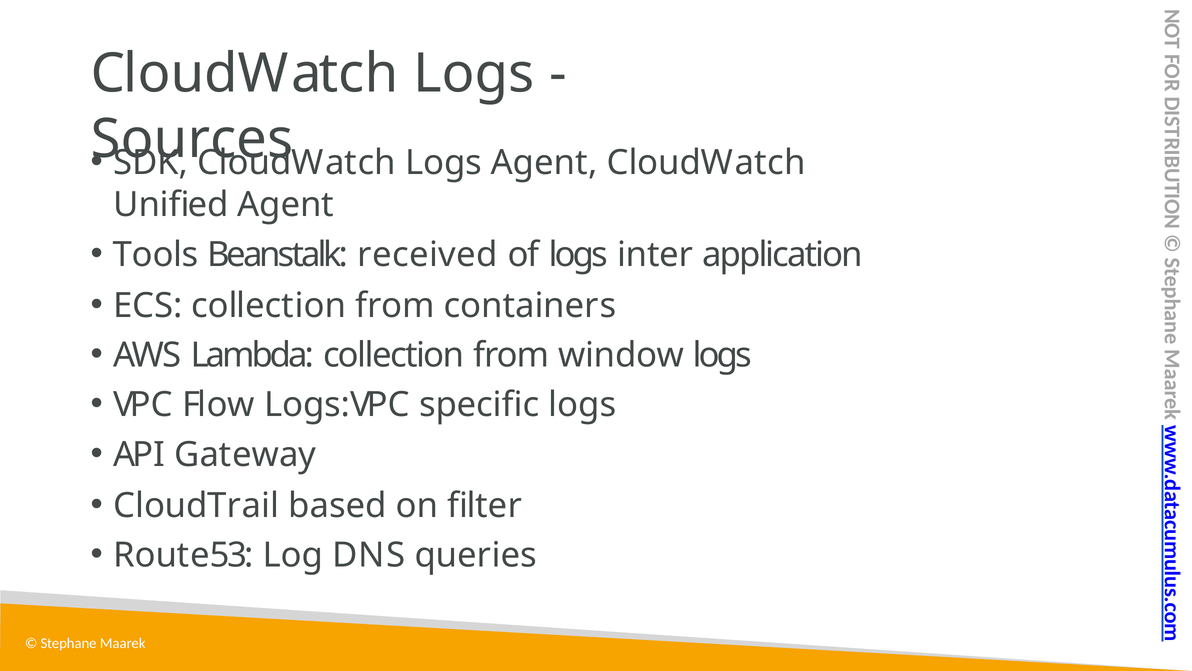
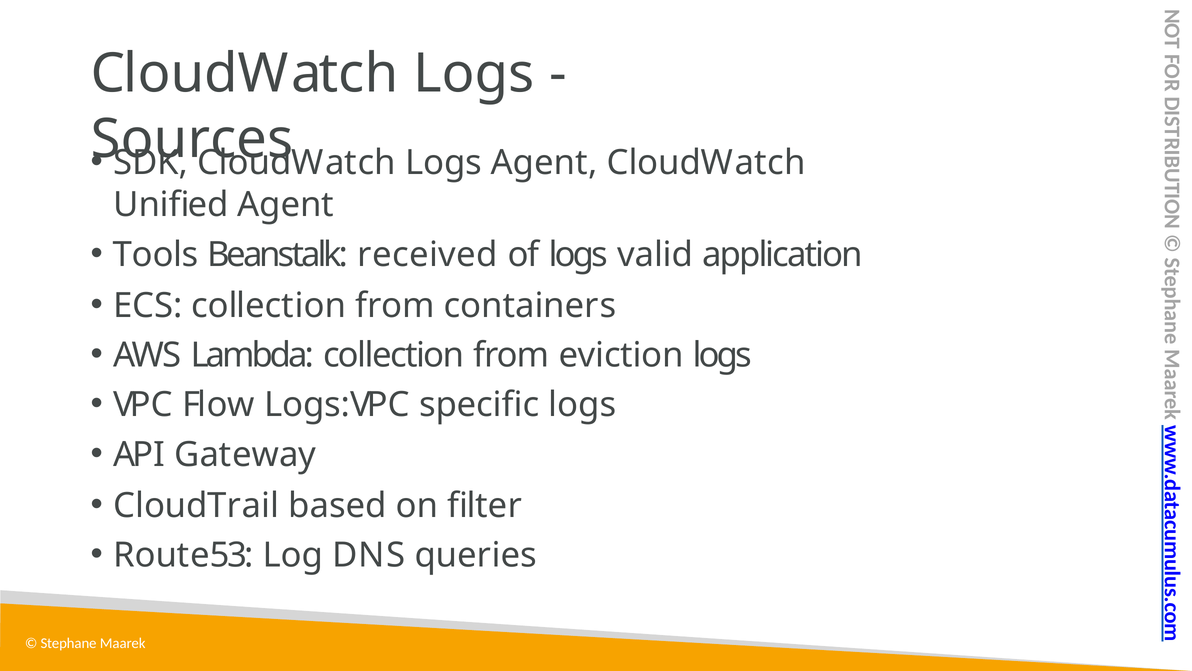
inter: inter -> valid
window: window -> eviction
